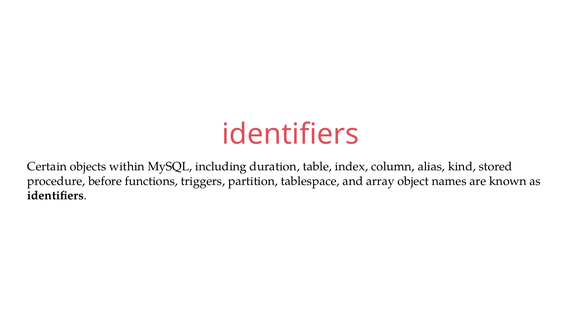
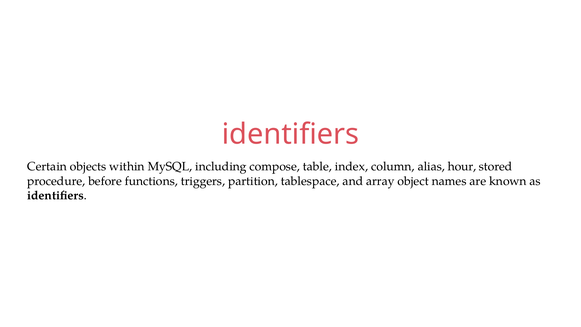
duration: duration -> compose
kind: kind -> hour
